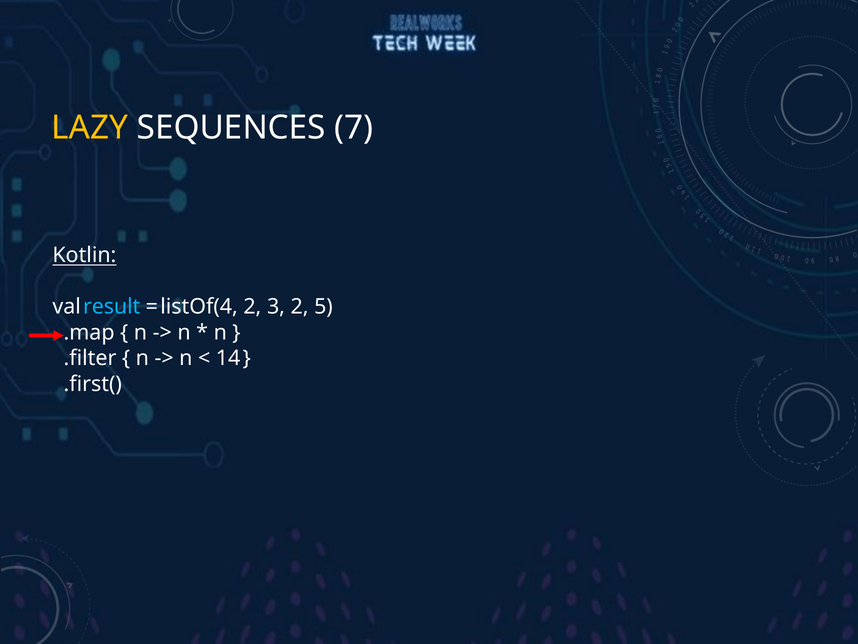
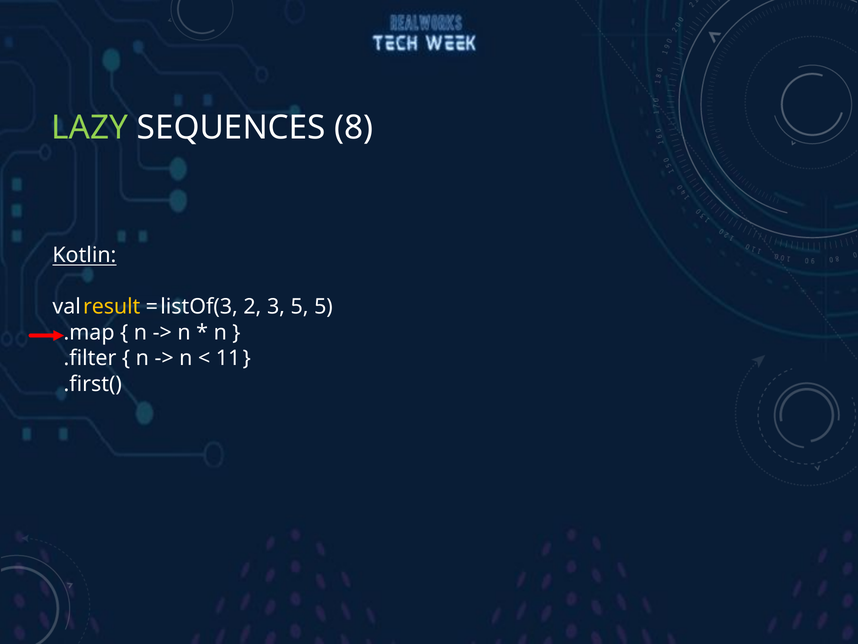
LAZY colour: yellow -> light green
7: 7 -> 8
result colour: light blue -> yellow
listOf(4: listOf(4 -> listOf(3
3 2: 2 -> 5
14: 14 -> 11
